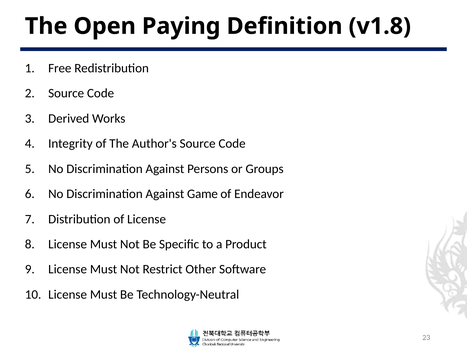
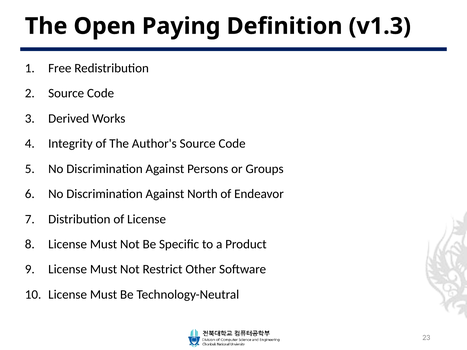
v1.8: v1.8 -> v1.3
Game: Game -> North
